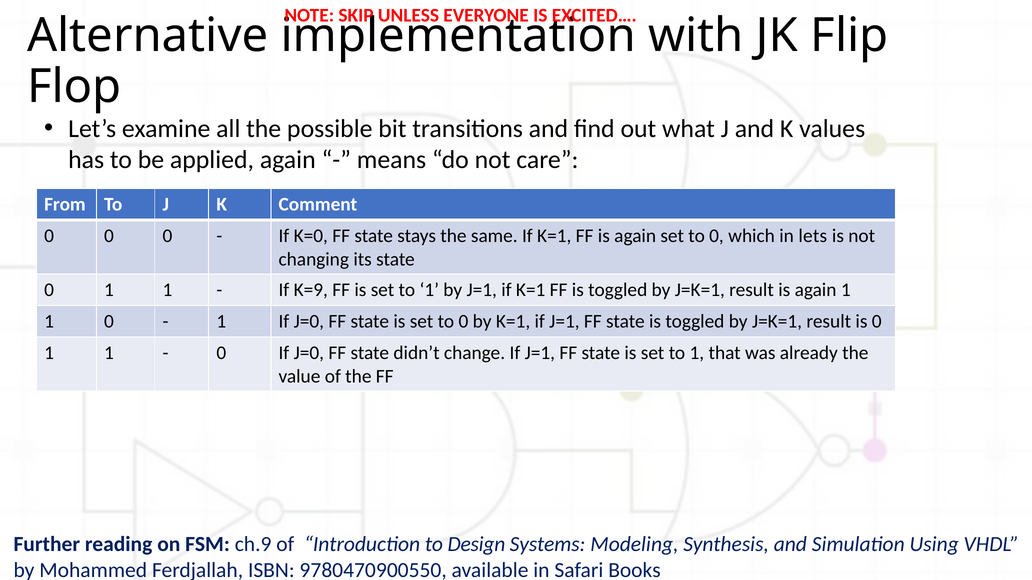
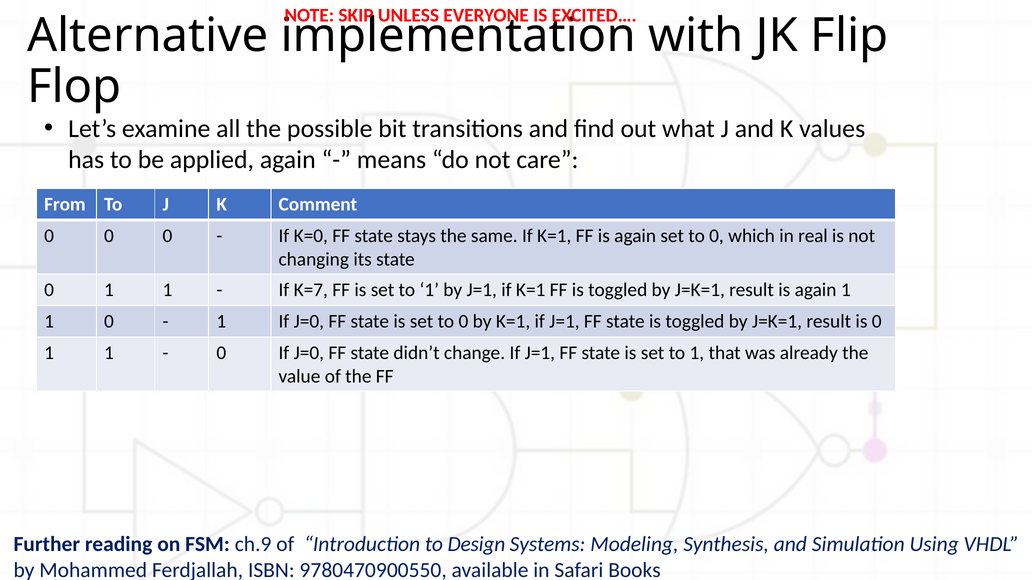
lets: lets -> real
K=9: K=9 -> K=7
